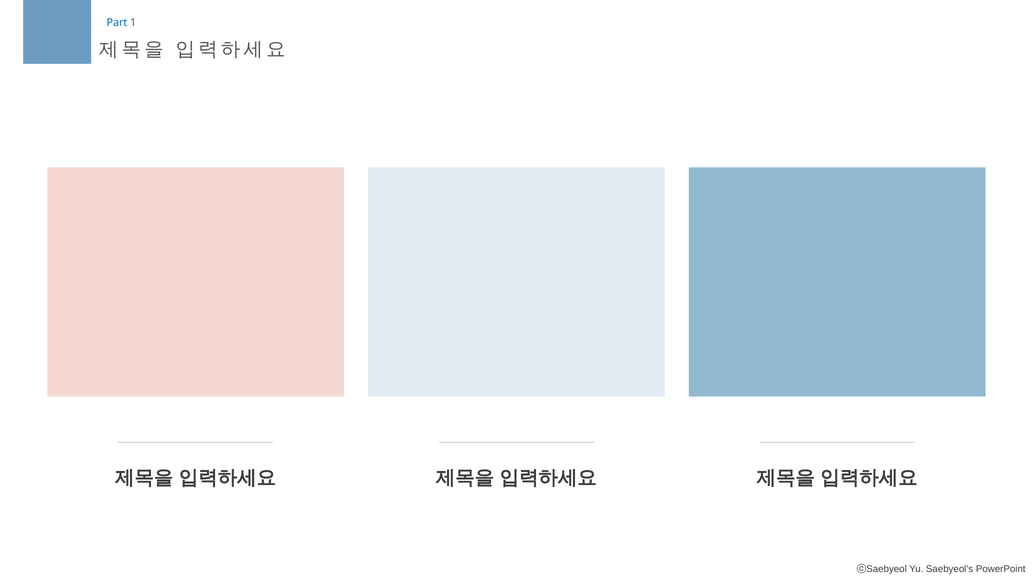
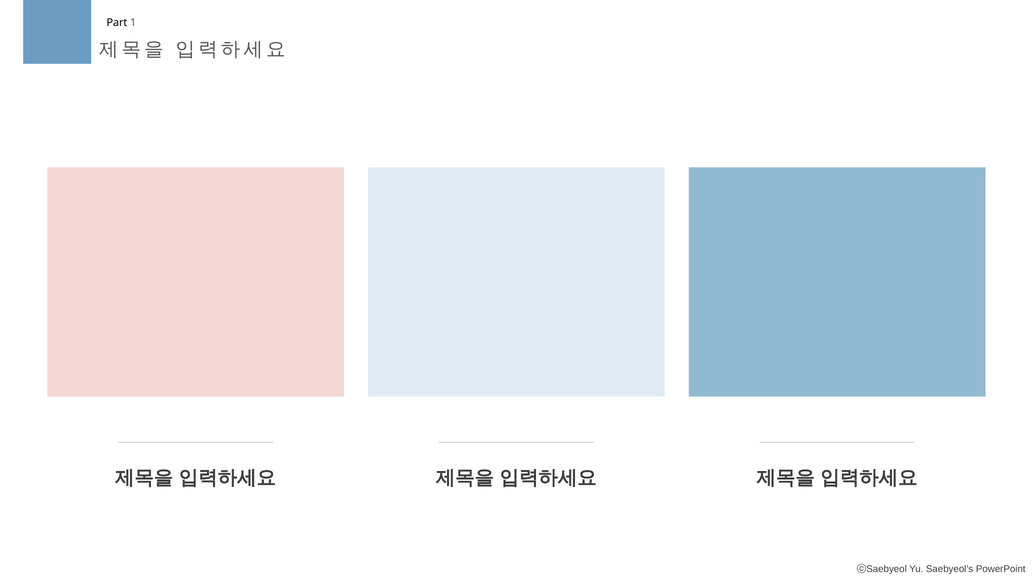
Part colour: blue -> black
